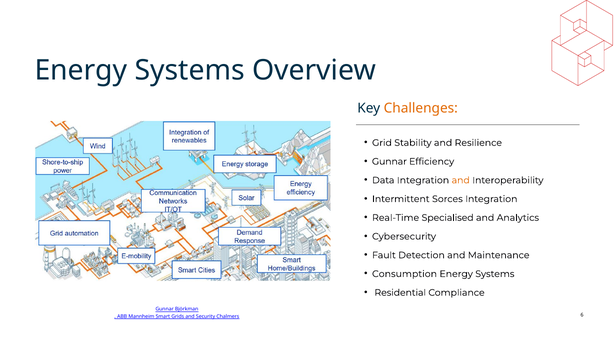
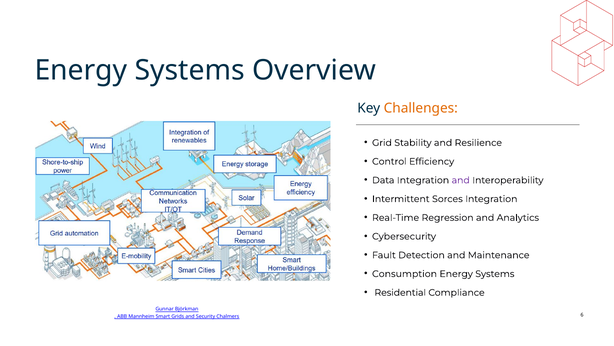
Gunnar at (389, 161): Gunnar -> Control
and at (461, 180) colour: orange -> purple
Specialised: Specialised -> Regression
